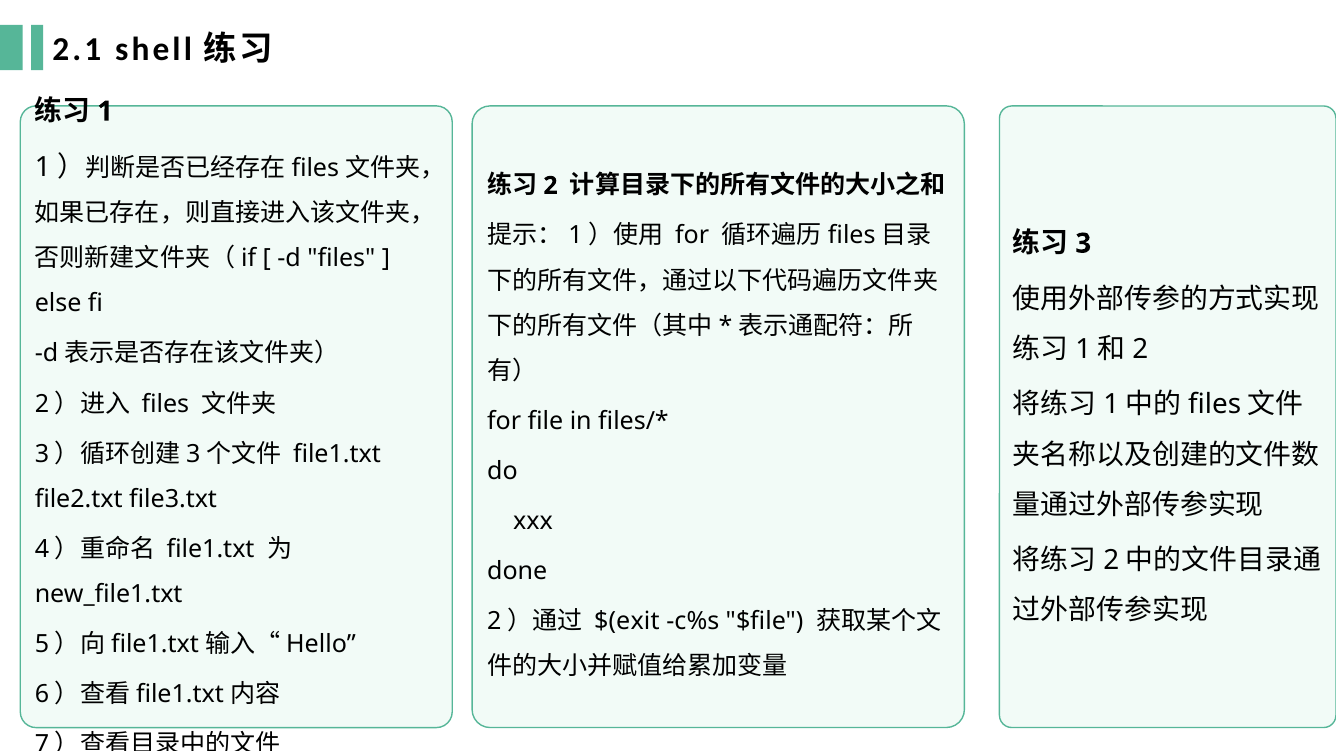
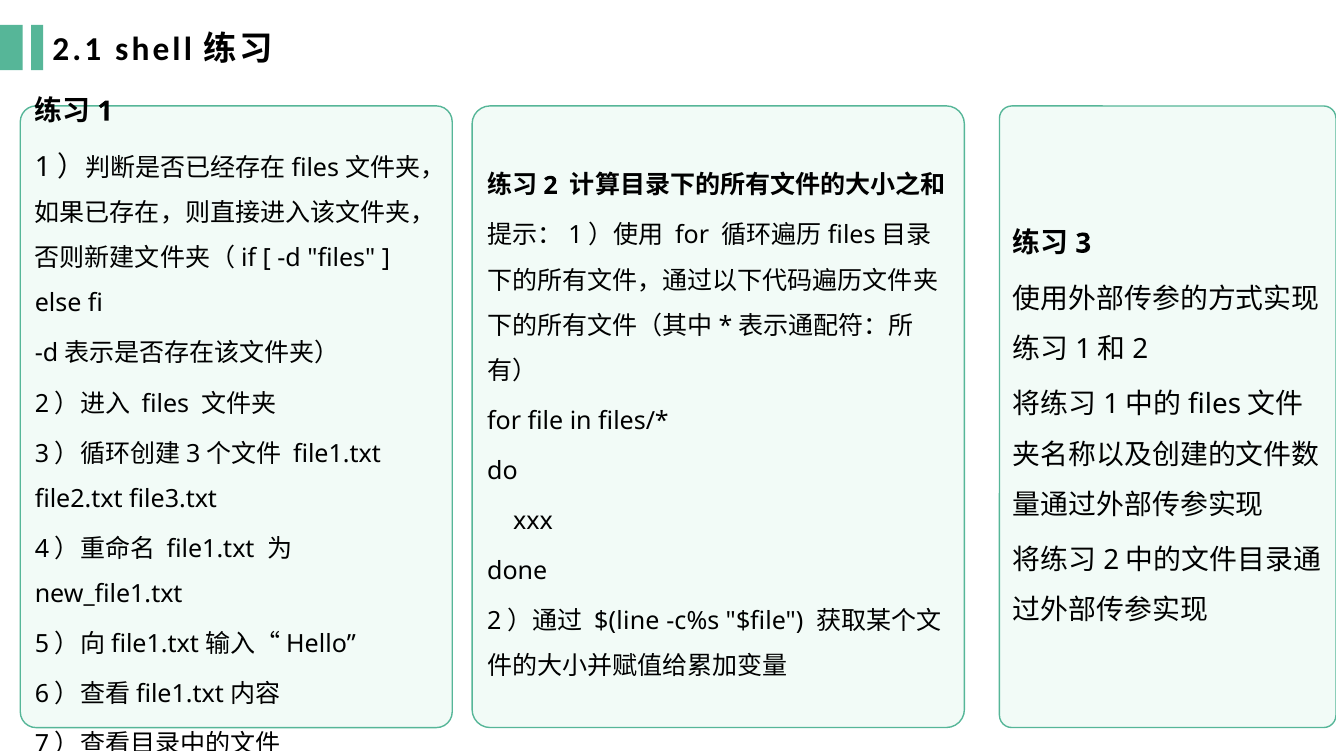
$(exit: $(exit -> $(line
